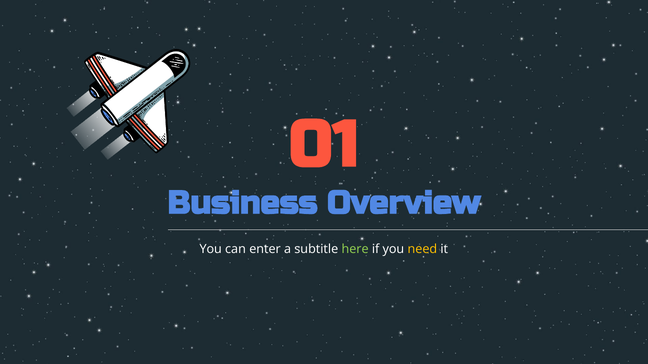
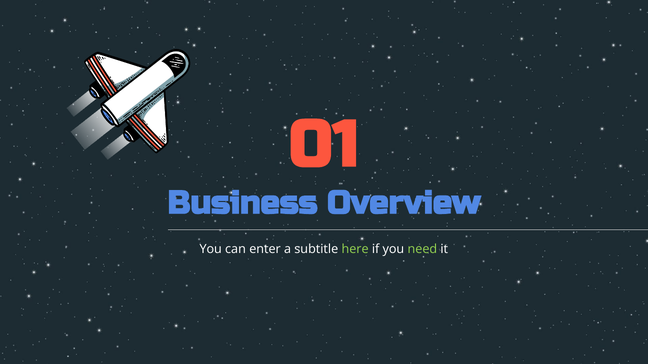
need colour: yellow -> light green
